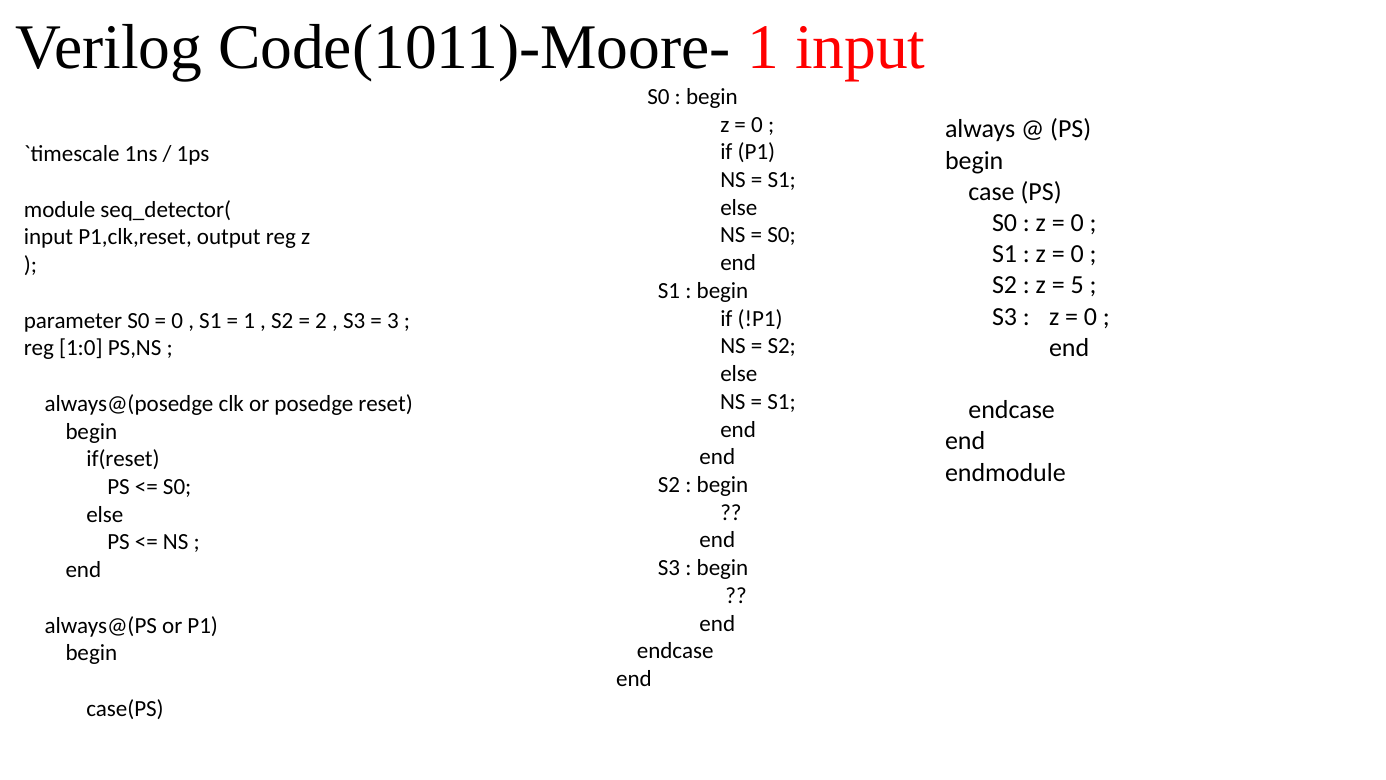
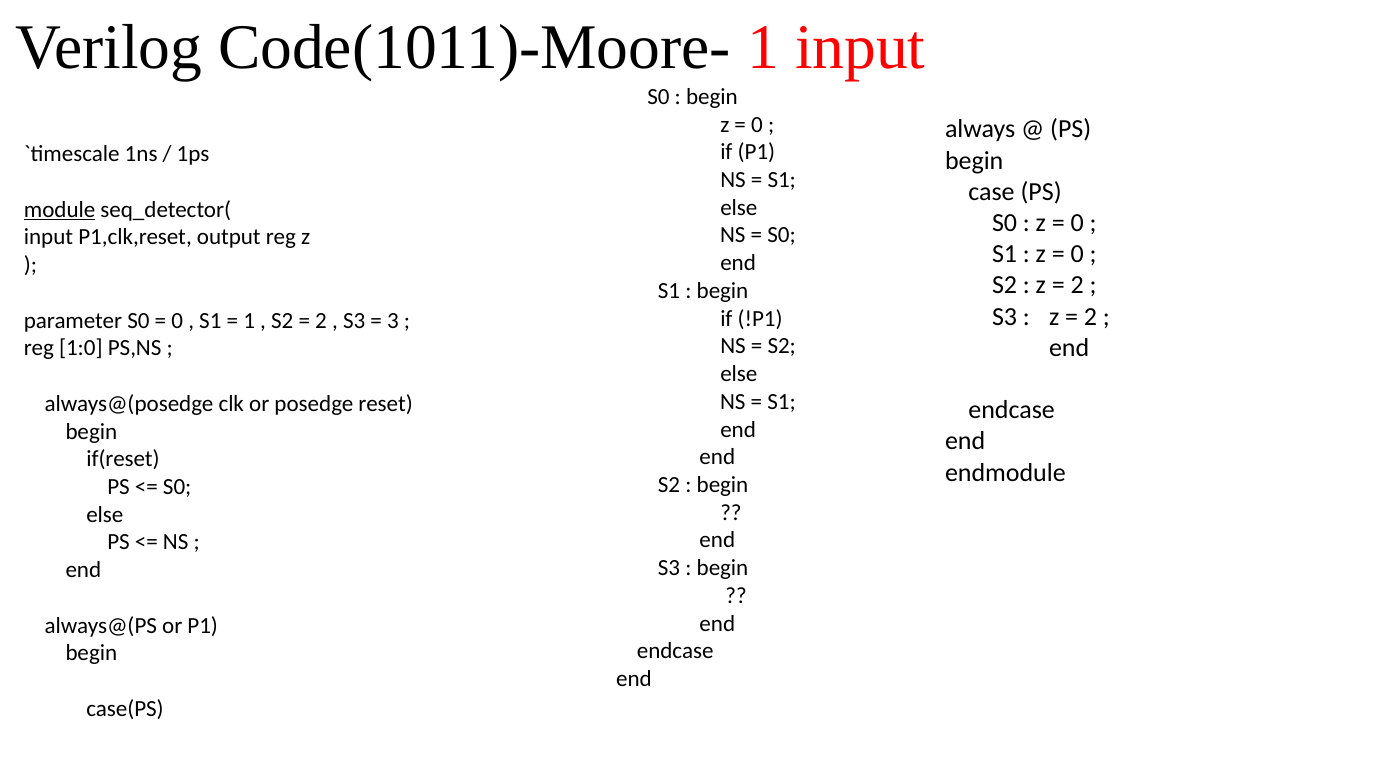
module underline: none -> present
5 at (1077, 285): 5 -> 2
0 at (1090, 316): 0 -> 2
